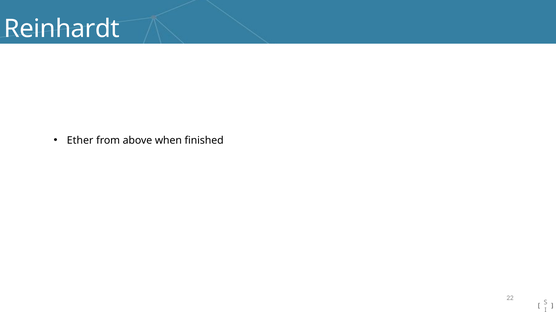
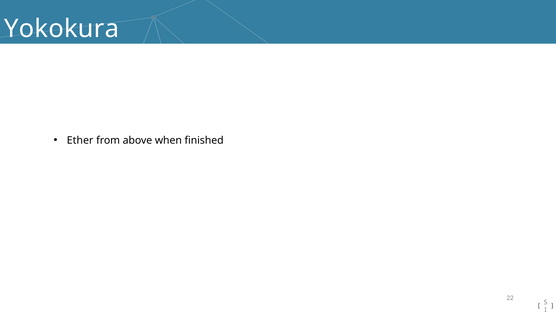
Reinhardt: Reinhardt -> Yokokura
